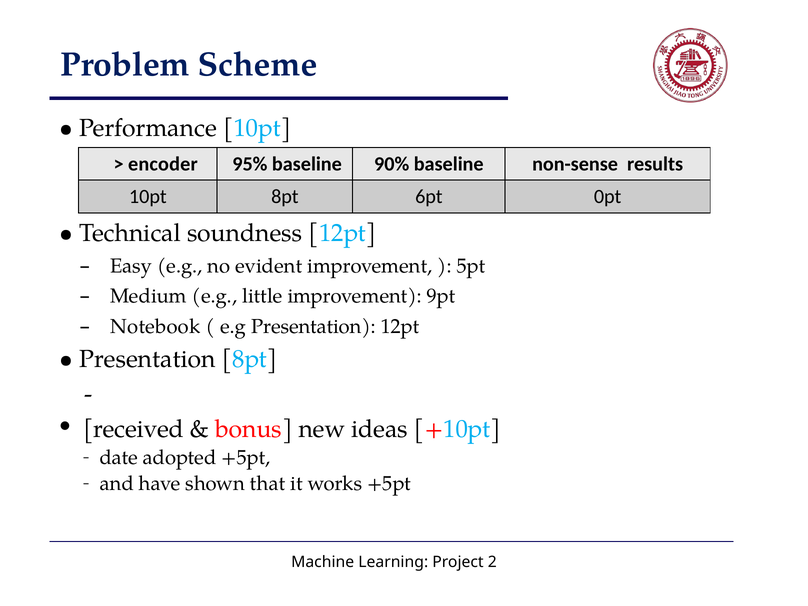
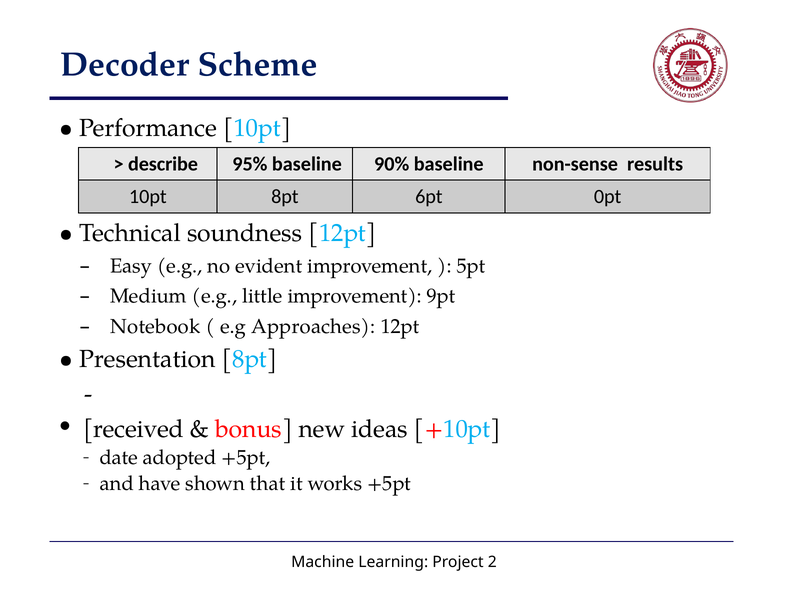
Problem: Problem -> Decoder
encoder: encoder -> describe
e.g Presentation: Presentation -> Approaches
